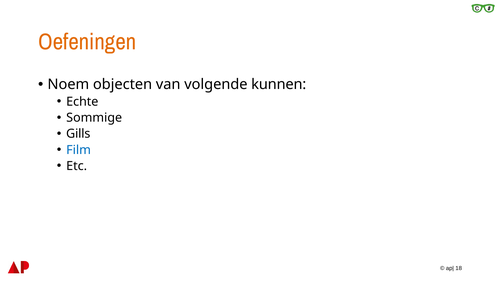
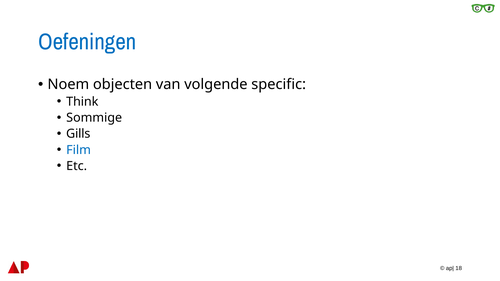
Oefeningen colour: orange -> blue
kunnen: kunnen -> specific
Echte: Echte -> Think
